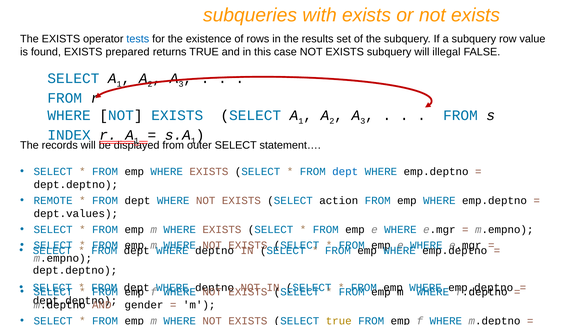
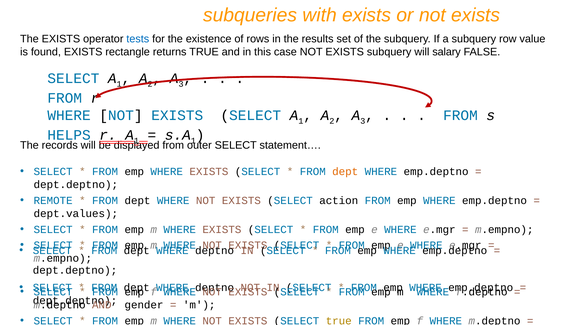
prepared: prepared -> rectangle
illegal: illegal -> salary
INDEX: INDEX -> HELPS
dept at (345, 171) colour: blue -> orange
